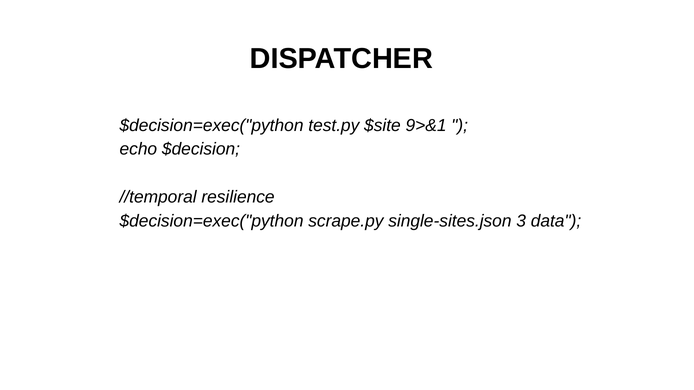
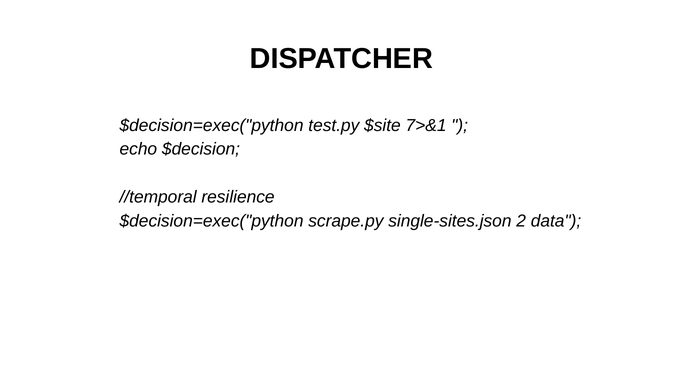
9>&1: 9>&1 -> 7>&1
3: 3 -> 2
